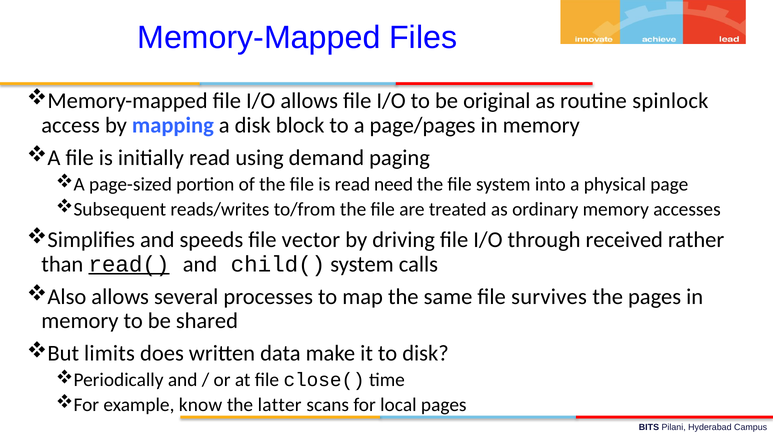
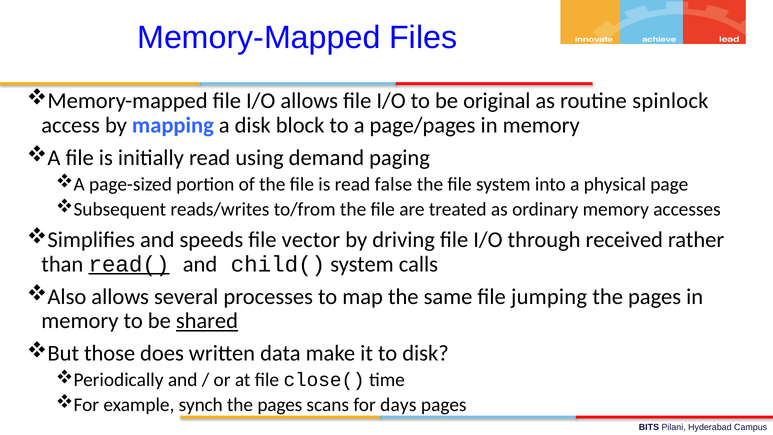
need: need -> false
survives: survives -> jumping
shared underline: none -> present
limits: limits -> those
know: know -> synch
latter at (280, 405): latter -> pages
local: local -> days
